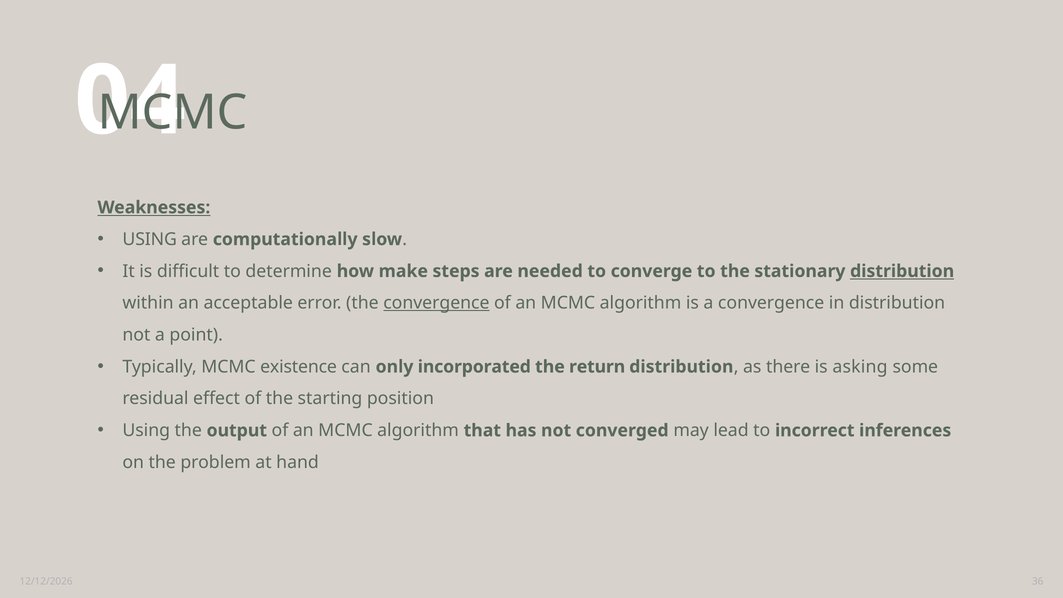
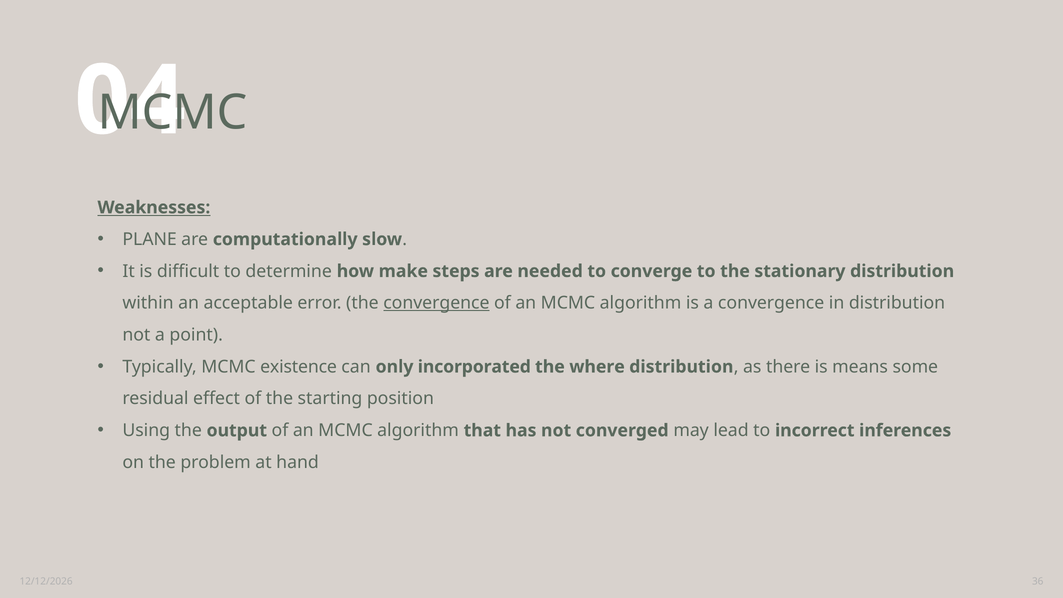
USING at (150, 239): USING -> PLANE
distribution at (902, 271) underline: present -> none
return: return -> where
asking: asking -> means
